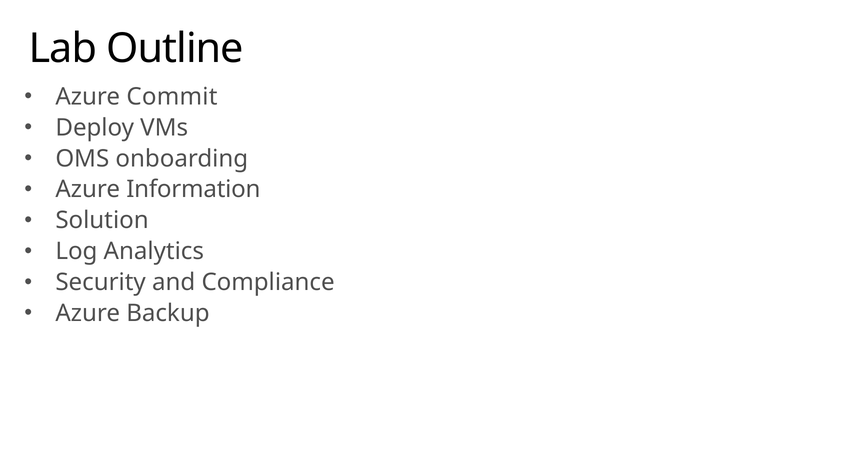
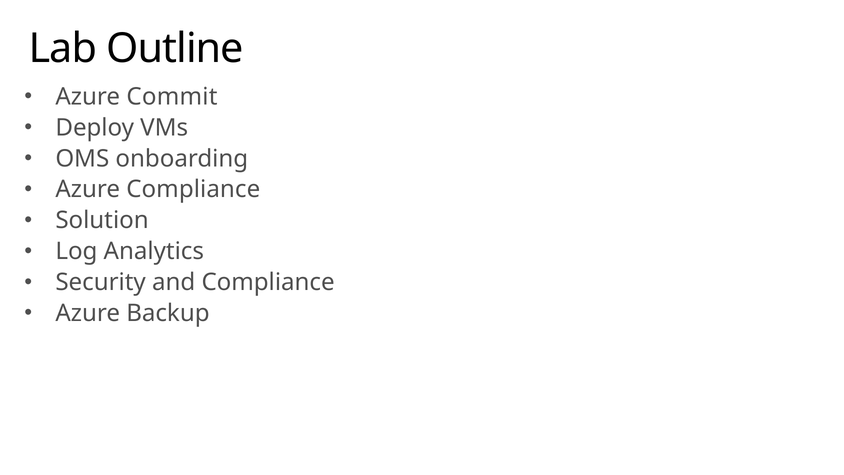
Azure Information: Information -> Compliance
